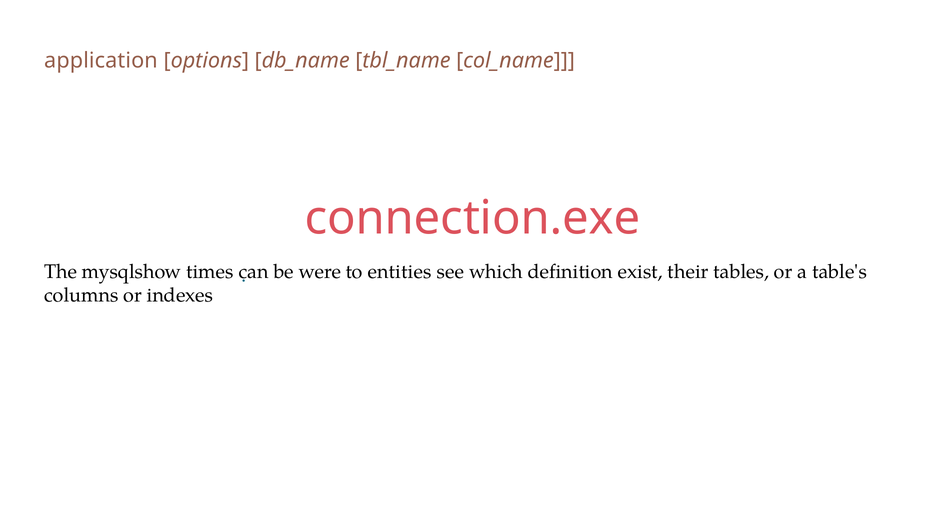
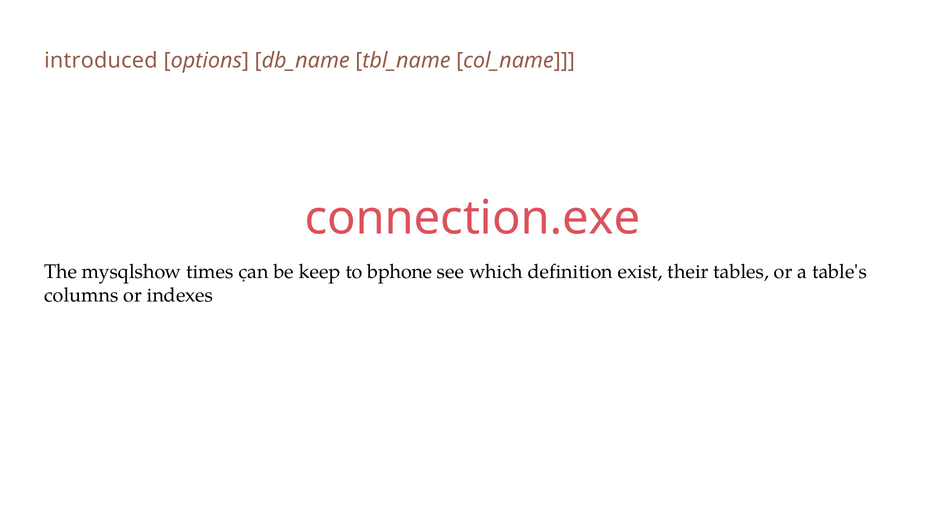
application: application -> introduced
were: were -> keep
entities: entities -> bphone
